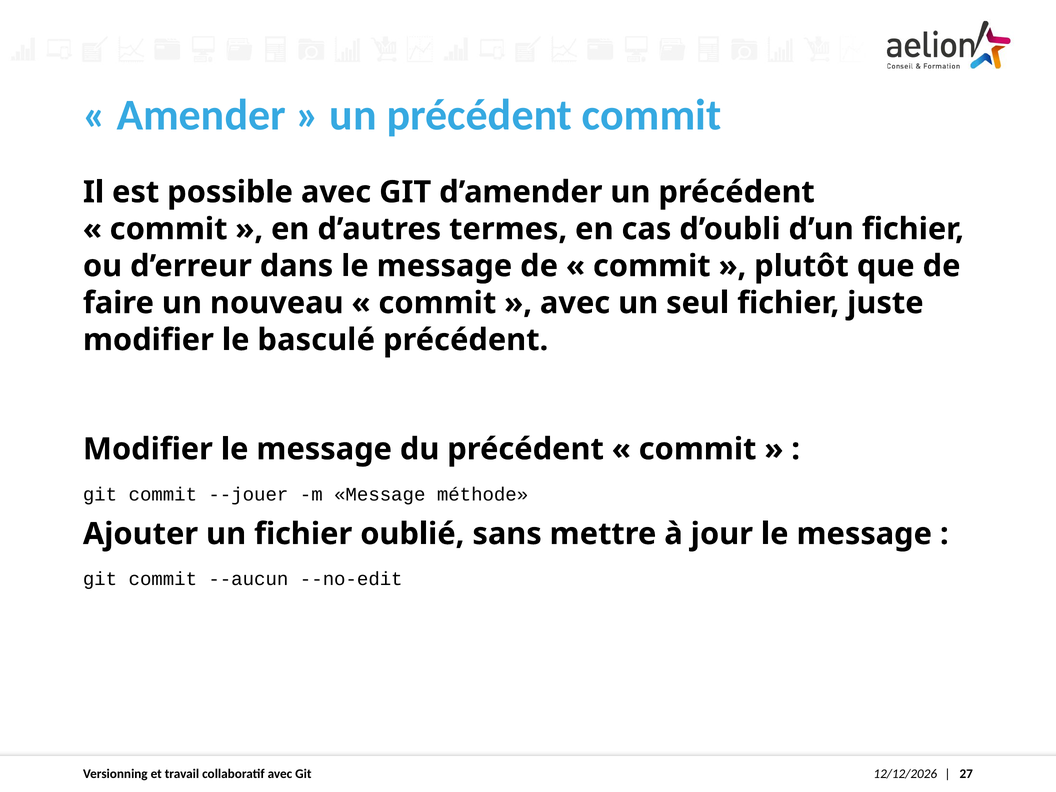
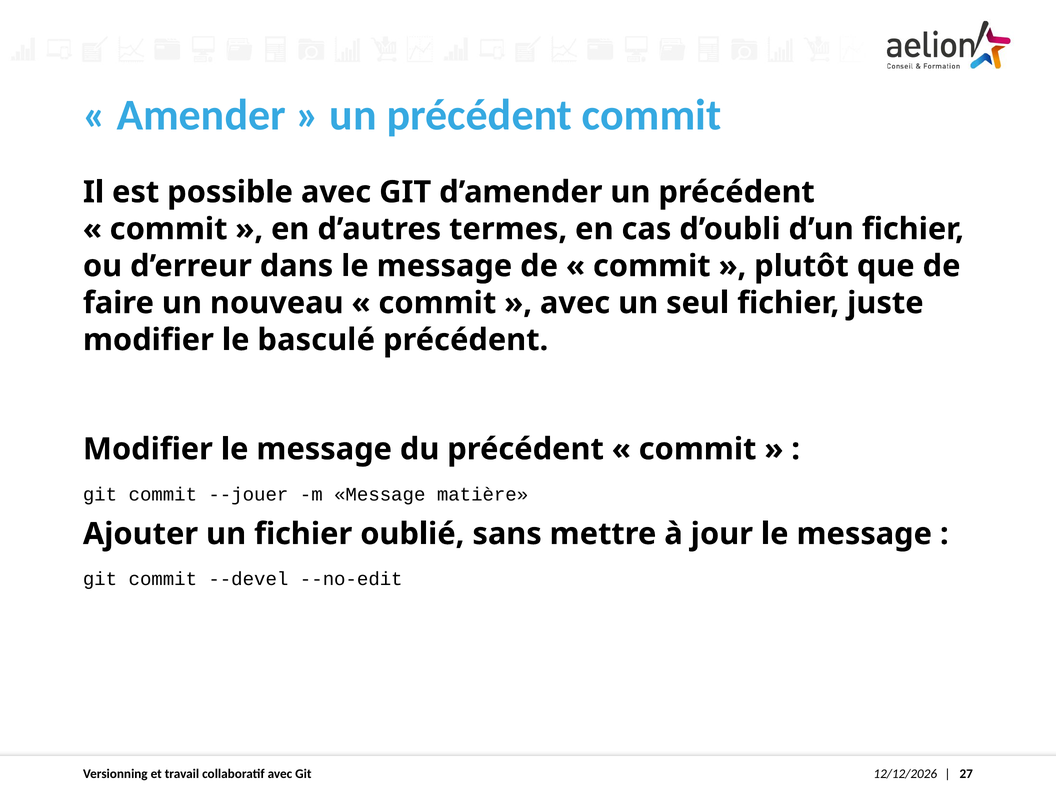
méthode: méthode -> matière
--aucun: --aucun -> --devel
